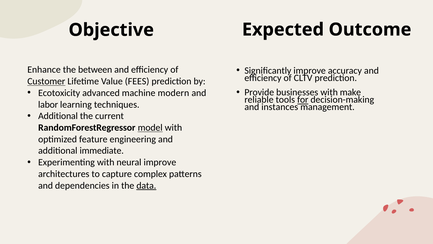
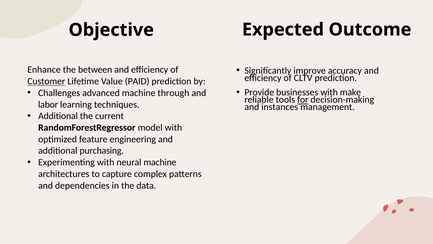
FEES: FEES -> PAID
Ecotoxicity: Ecotoxicity -> Challenges
modern: modern -> through
model underline: present -> none
immediate: immediate -> purchasing
neural improve: improve -> machine
data underline: present -> none
